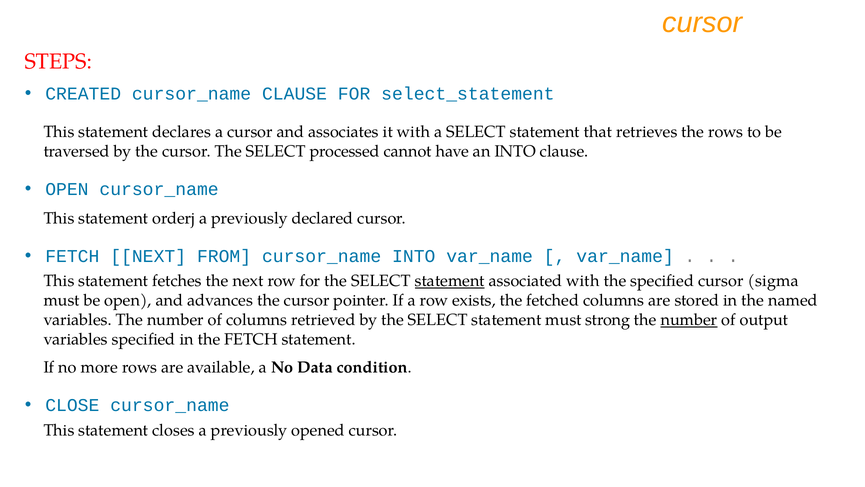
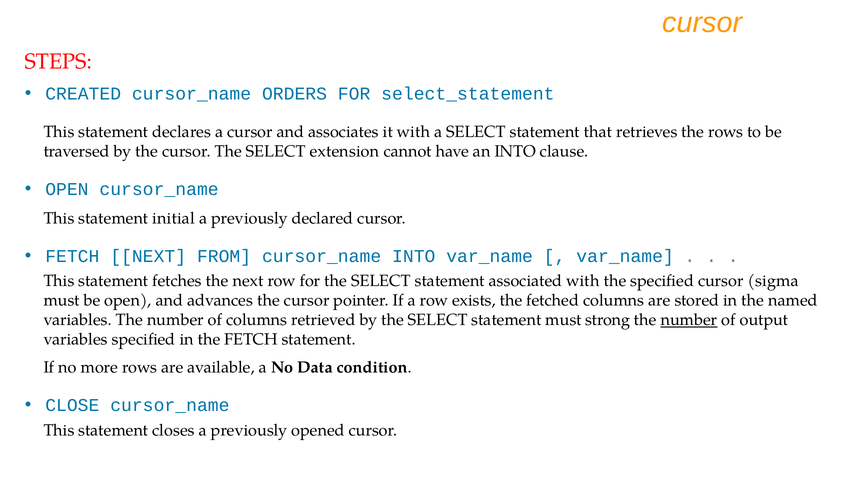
cursor_name CLAUSE: CLAUSE -> ORDERS
processed: processed -> extension
orderj: orderj -> initial
statement at (450, 281) underline: present -> none
